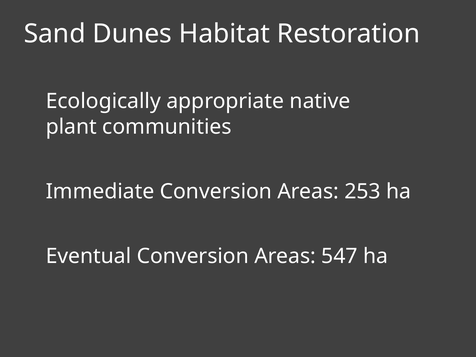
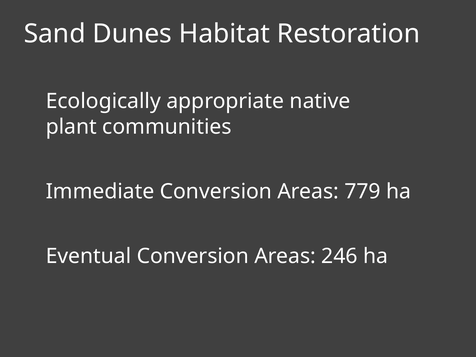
253: 253 -> 779
547: 547 -> 246
